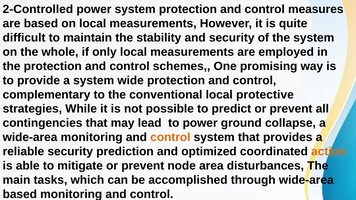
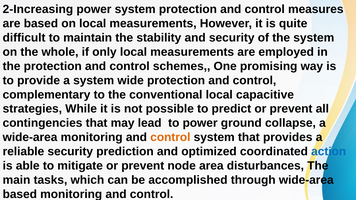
2-Controlled: 2-Controlled -> 2-Increasing
protective: protective -> capacitive
action colour: orange -> blue
